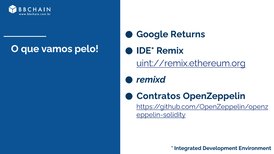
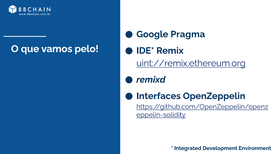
Returns: Returns -> Pragma
Contratos: Contratos -> Interfaces
